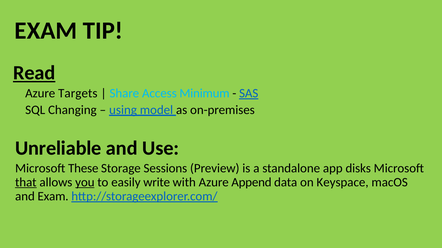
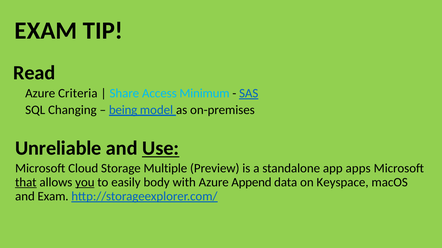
Read underline: present -> none
Targets: Targets -> Criteria
using: using -> being
Use underline: none -> present
These: These -> Cloud
Sessions: Sessions -> Multiple
disks: disks -> apps
write: write -> body
